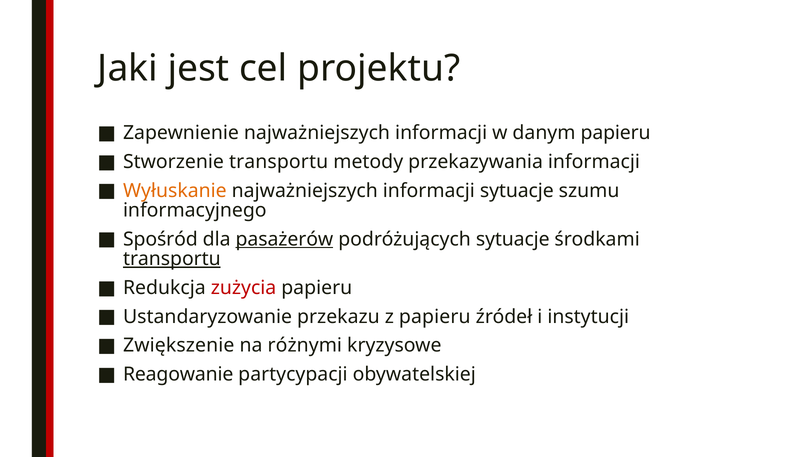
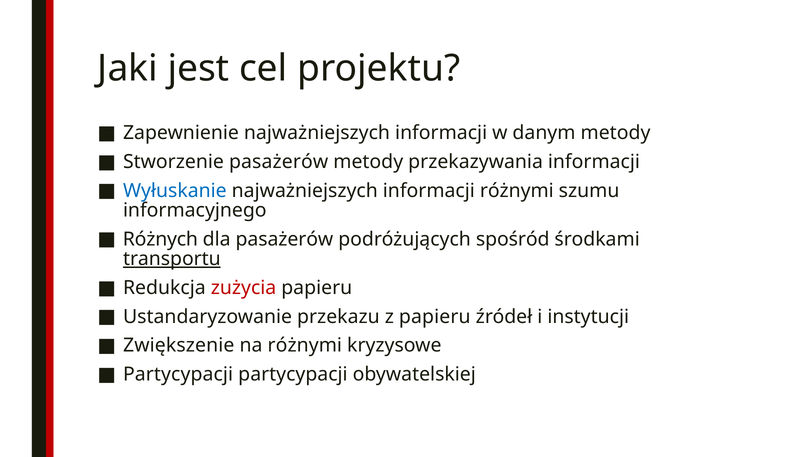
danym papieru: papieru -> metody
Stworzenie transportu: transportu -> pasażerów
Wyłuskanie colour: orange -> blue
informacji sytuacje: sytuacje -> różnymi
Spośród: Spośród -> Różnych
pasażerów at (284, 239) underline: present -> none
podróżujących sytuacje: sytuacje -> spośród
Reagowanie at (178, 374): Reagowanie -> Partycypacji
